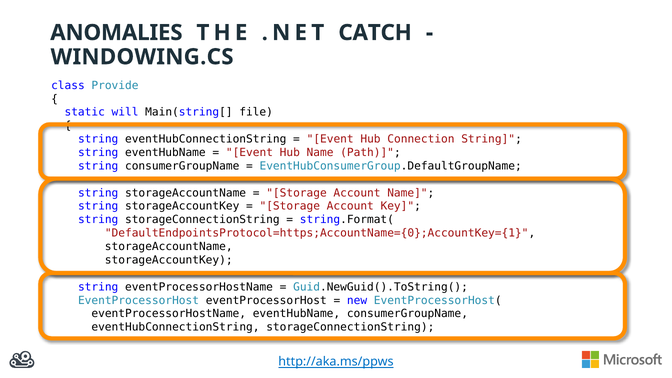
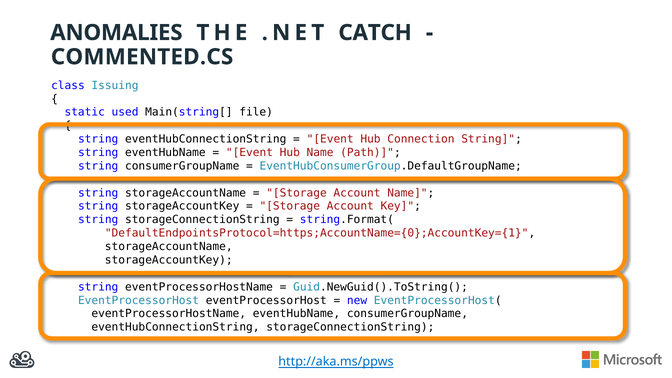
WINDOWING.CS: WINDOWING.CS -> COMMENTED.CS
Provide: Provide -> Issuing
will: will -> used
